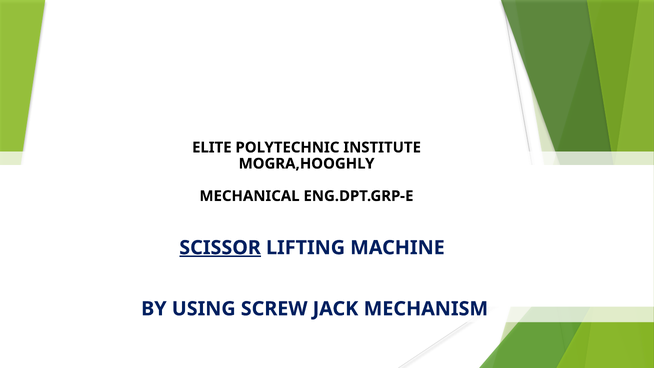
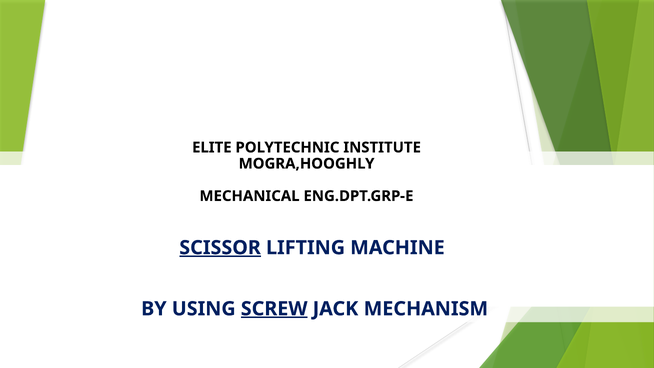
SCREW underline: none -> present
